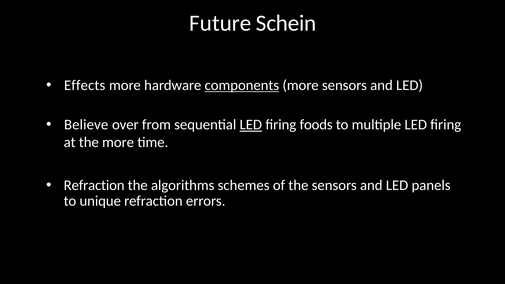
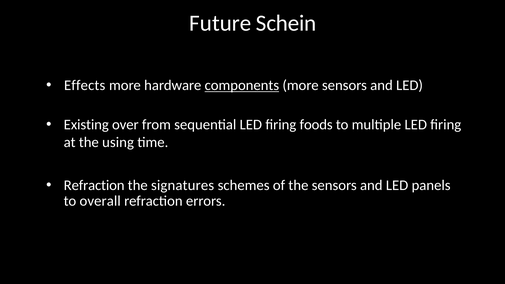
Believe: Believe -> Existing
LED at (251, 125) underline: present -> none
the more: more -> using
algorithms: algorithms -> signatures
unique: unique -> overall
